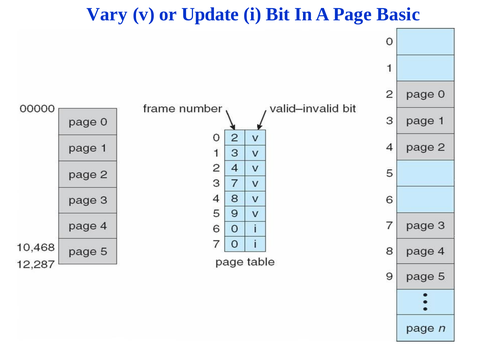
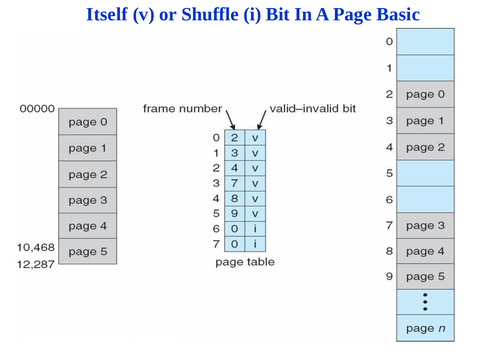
Vary: Vary -> Itself
Update: Update -> Shuffle
